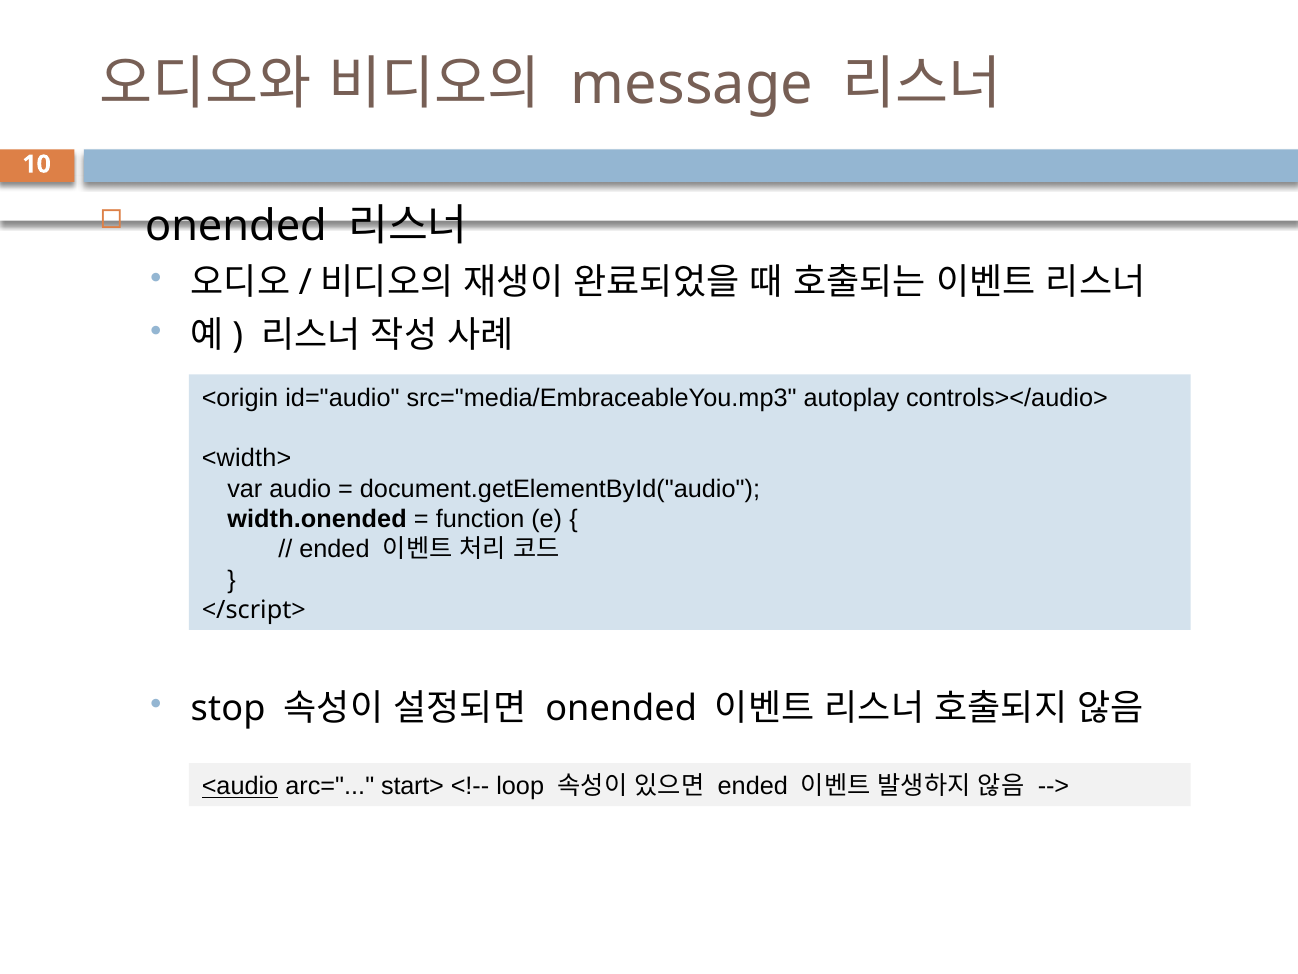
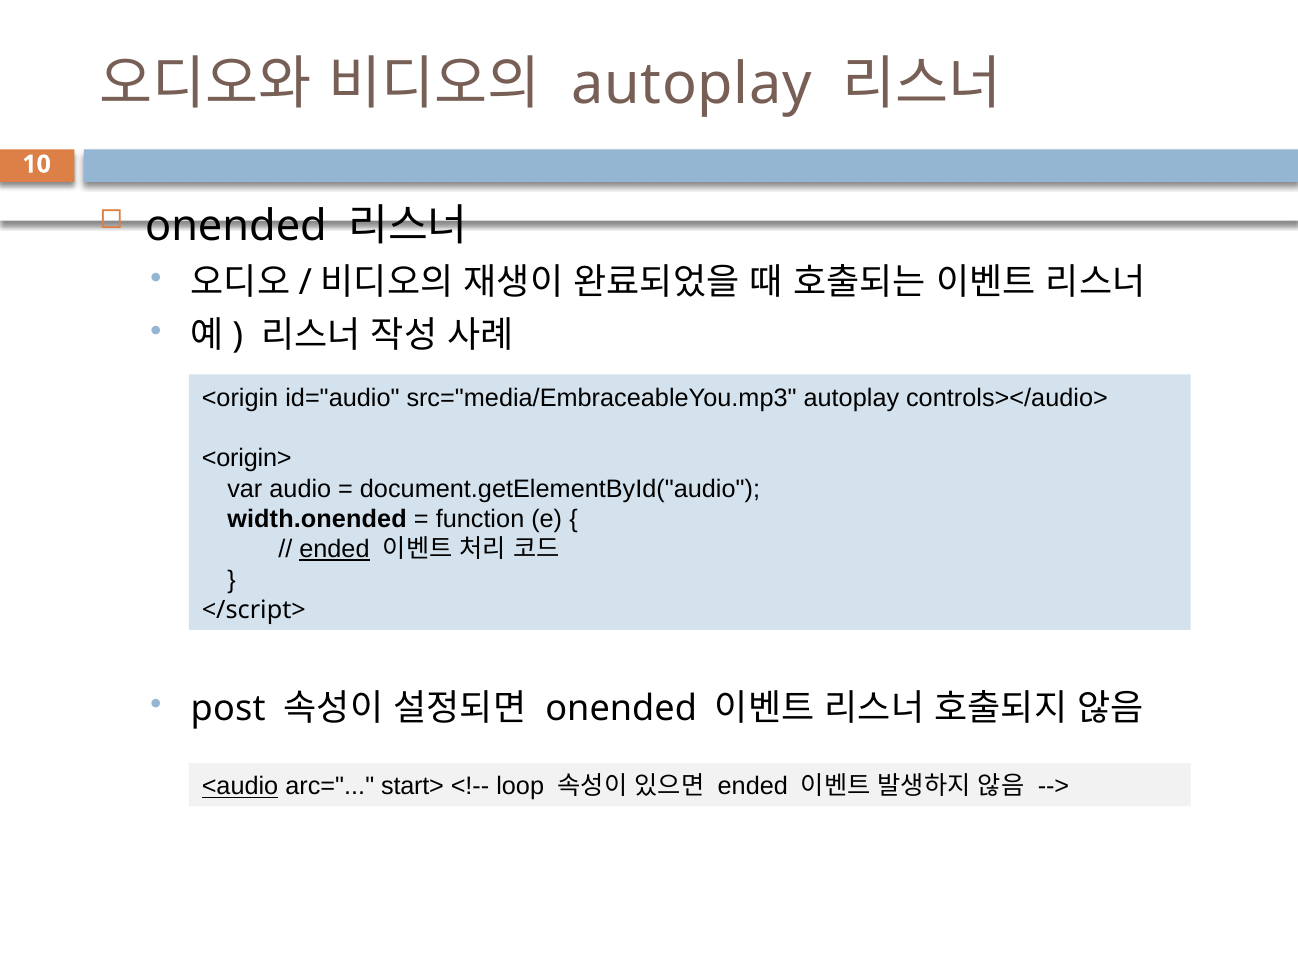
message at (692, 85): message -> autoplay
<width>: <width> -> <origin>
ended at (334, 549) underline: none -> present
stop: stop -> post
